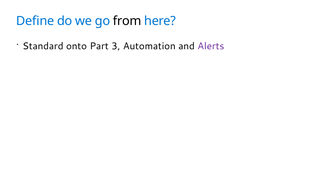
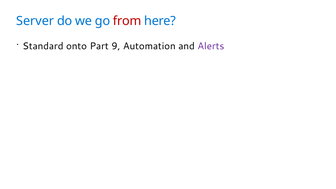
Define: Define -> Server
from colour: black -> red
3: 3 -> 9
